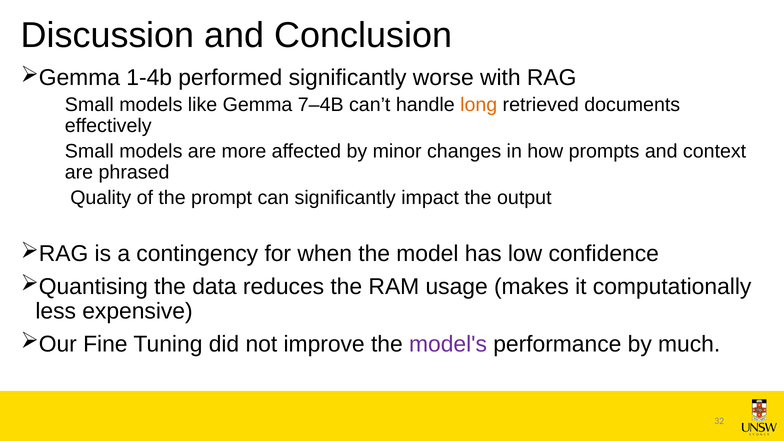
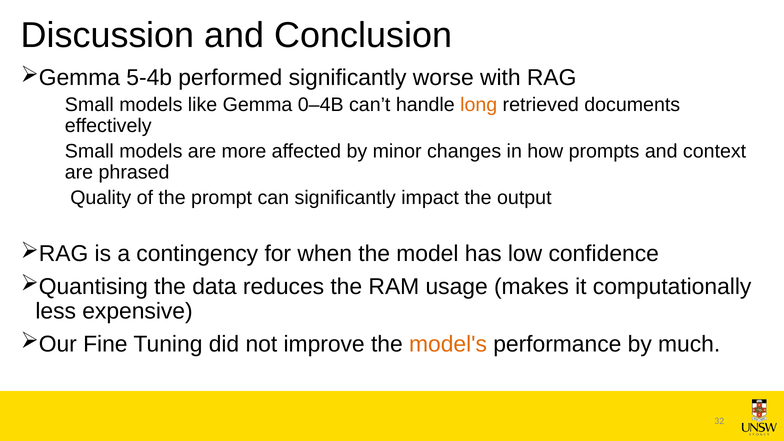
1-4b: 1-4b -> 5-4b
7–4B: 7–4B -> 0–4B
model's colour: purple -> orange
